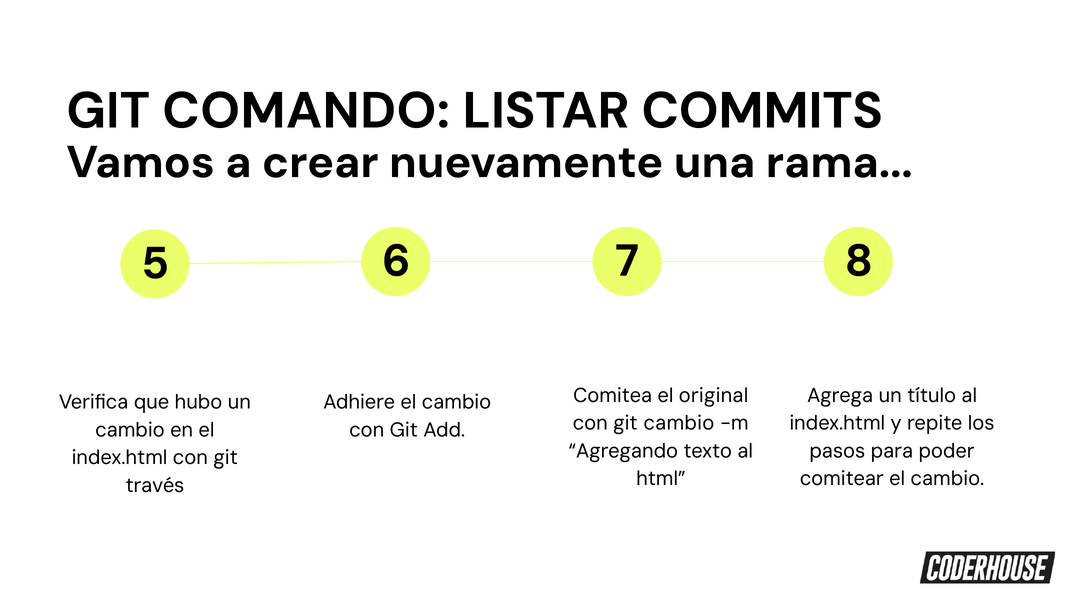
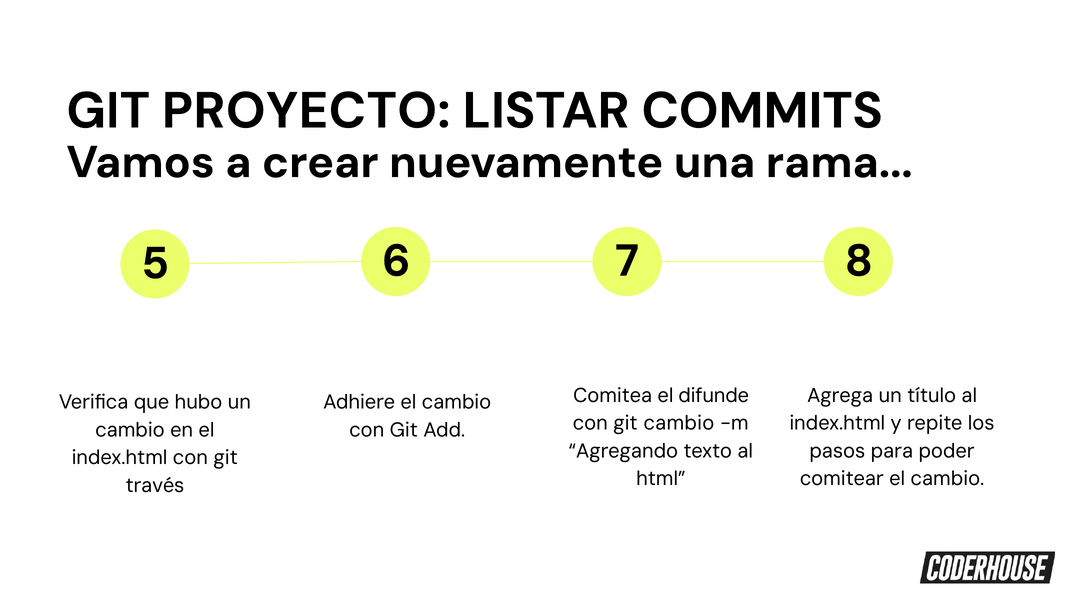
COMANDO: COMANDO -> PROYECTO
original: original -> difunde
